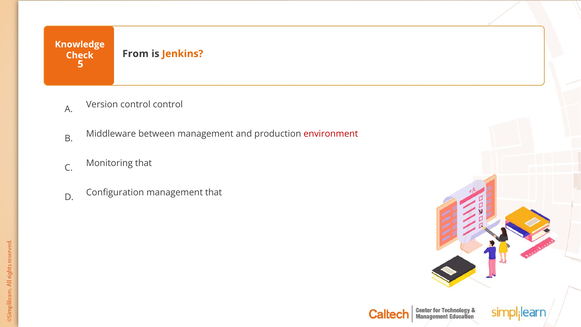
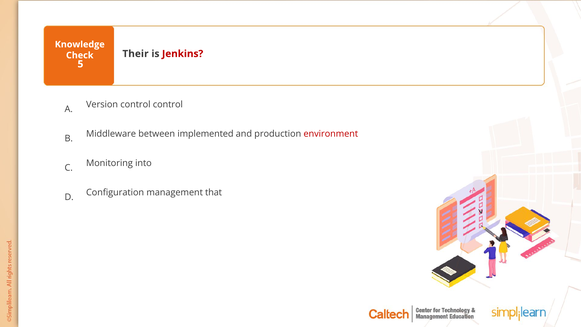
From: From -> Their
Jenkins colour: orange -> red
between management: management -> implemented
Monitoring that: that -> into
